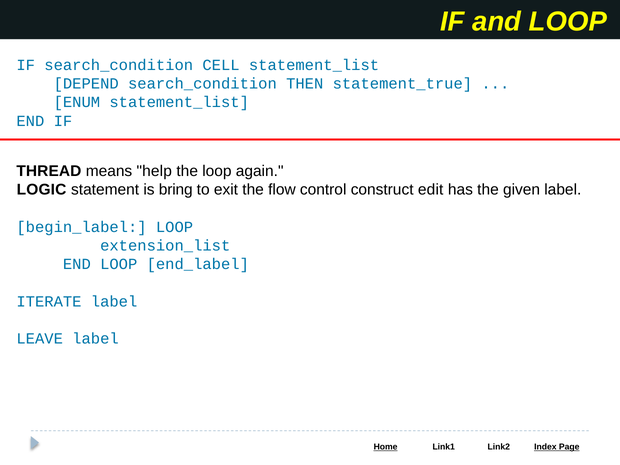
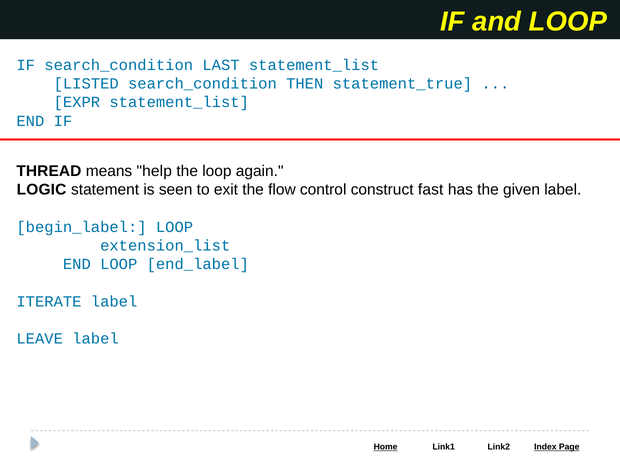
CELL: CELL -> LAST
DEPEND: DEPEND -> LISTED
ENUM: ENUM -> EXPR
bring: bring -> seen
edit: edit -> fast
